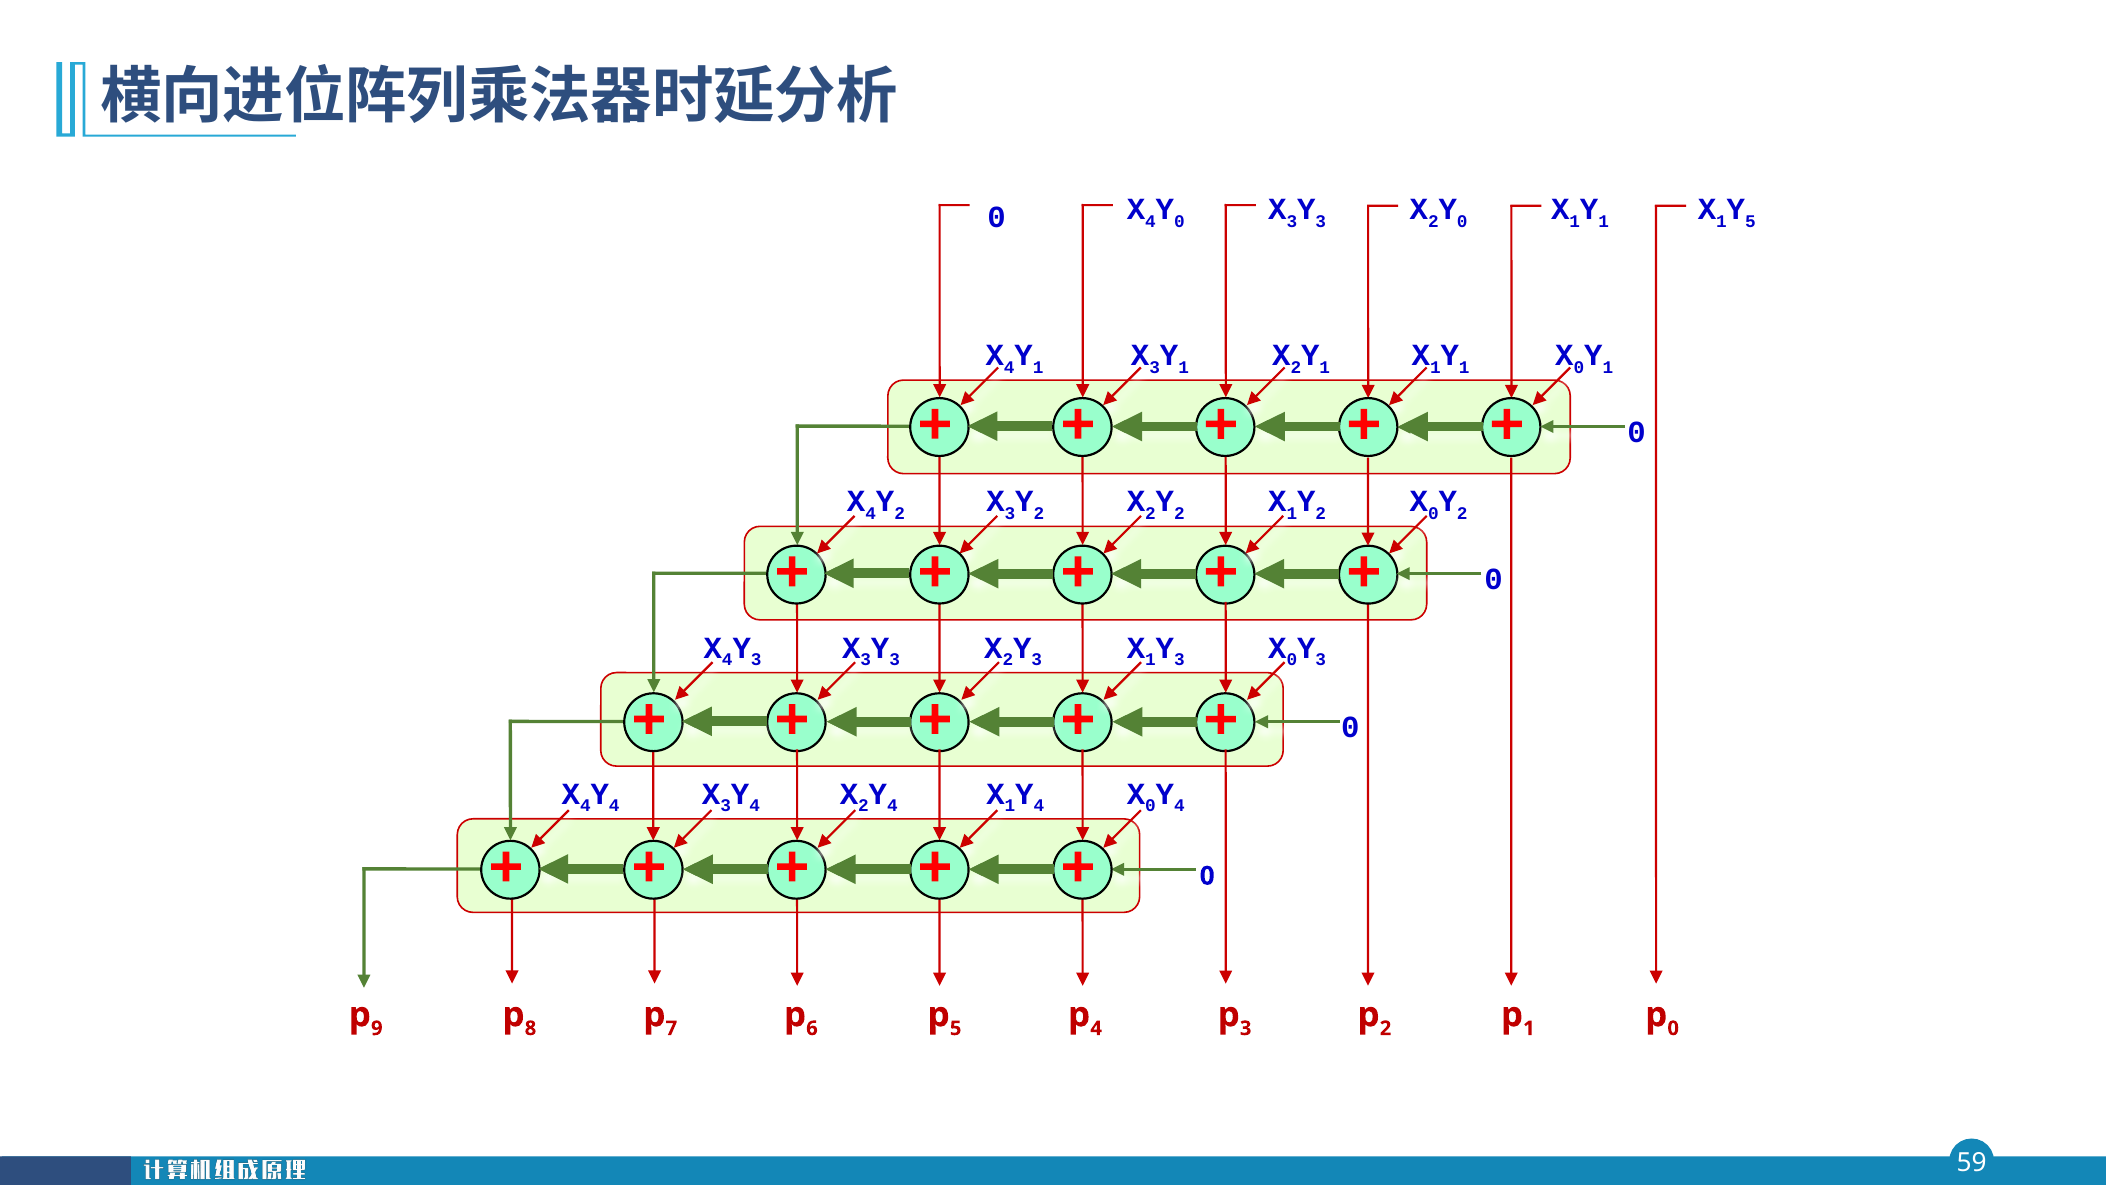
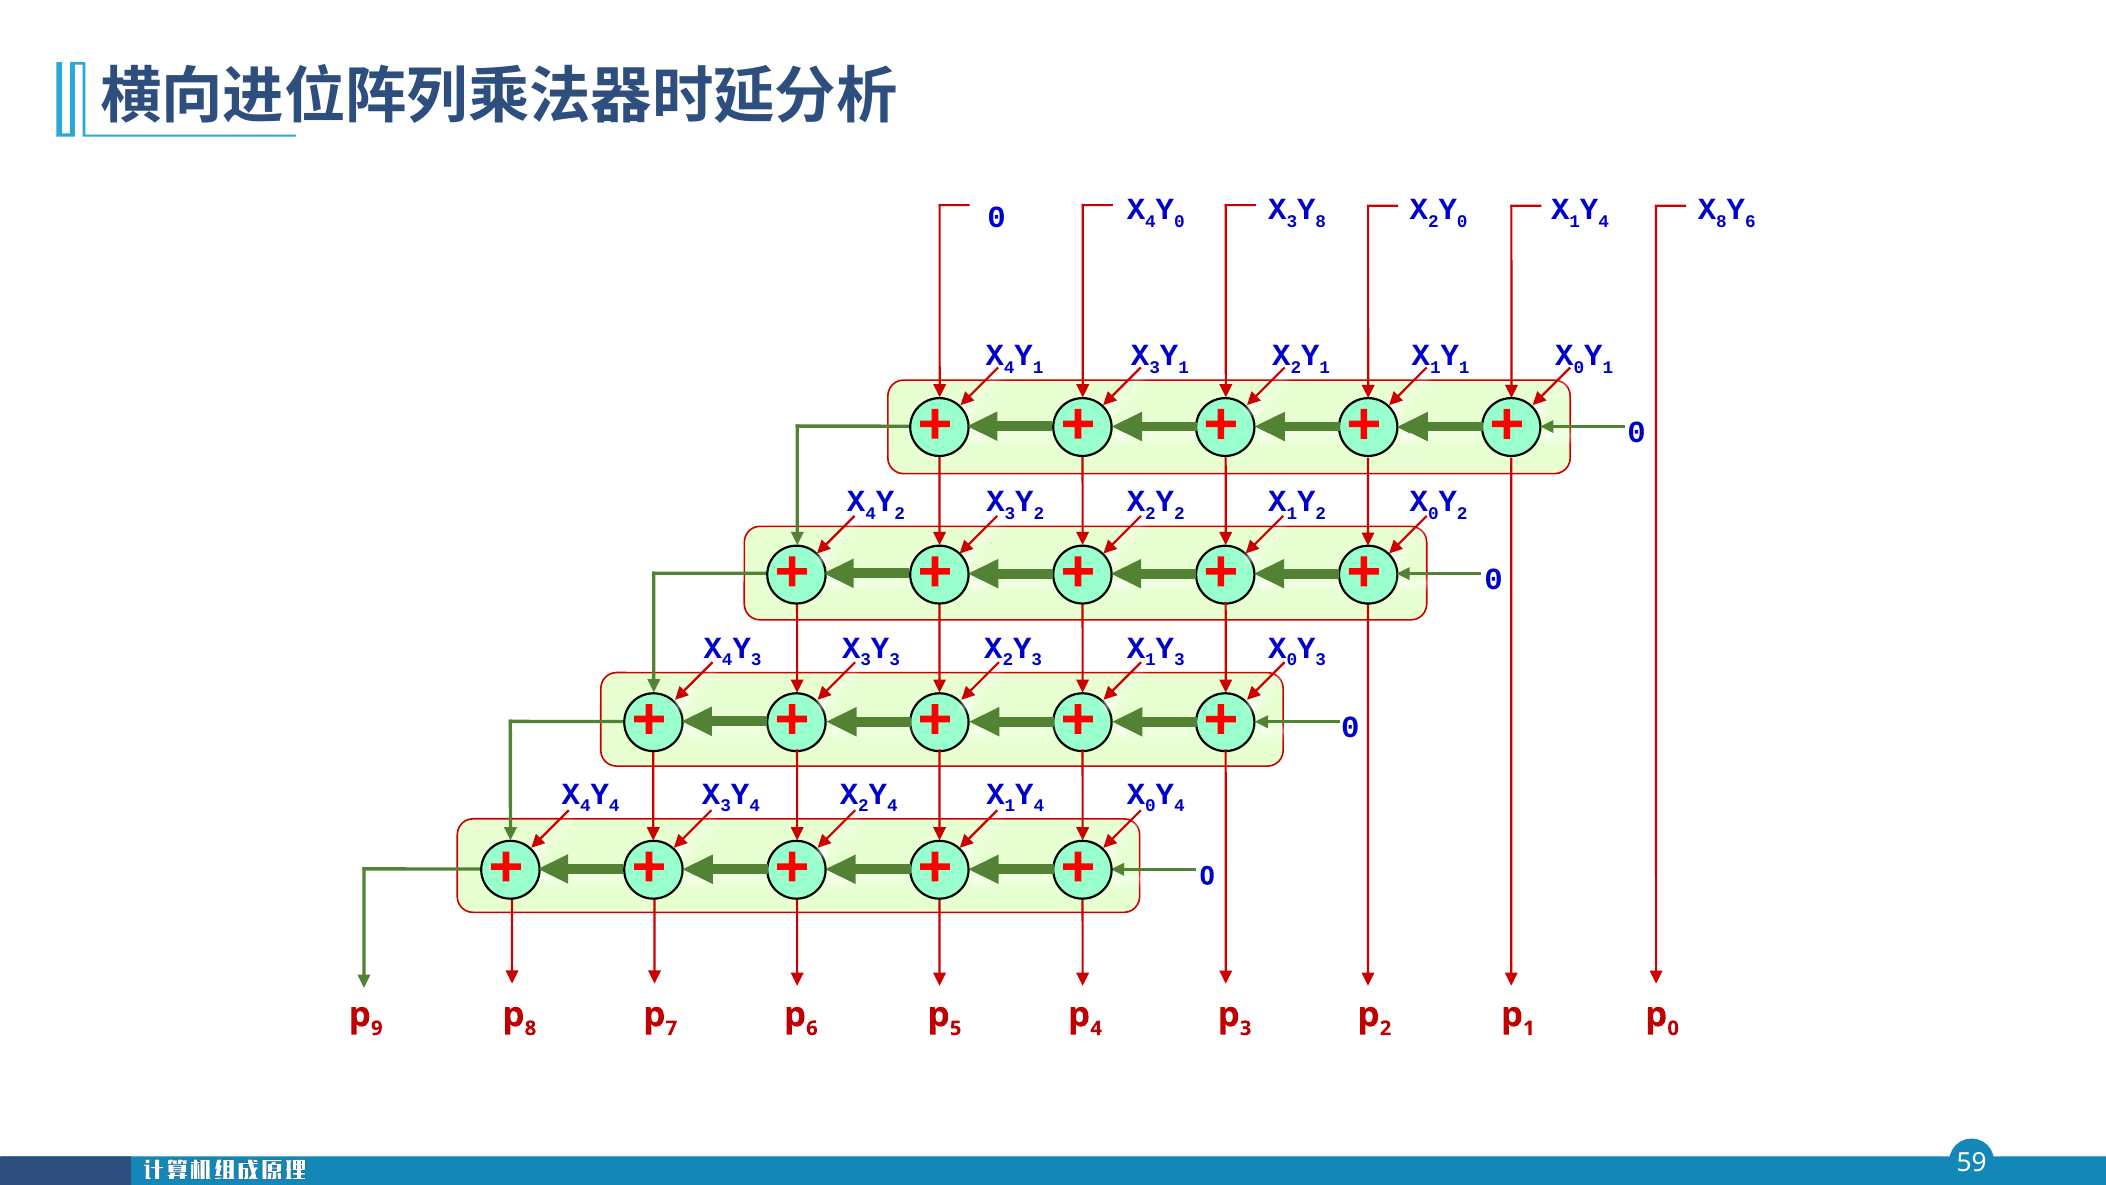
3 at (1321, 221): 3 -> 8
1 at (1604, 221): 1 -> 4
1 at (1722, 221): 1 -> 8
5 at (1750, 221): 5 -> 6
